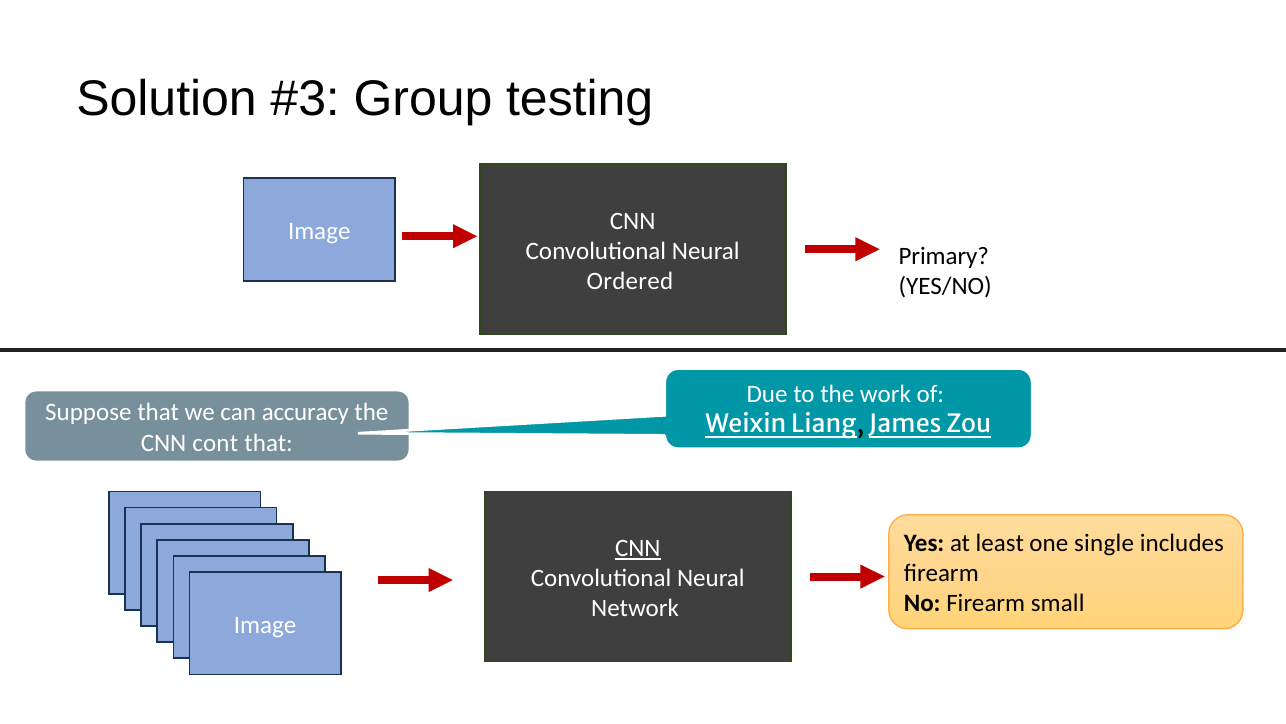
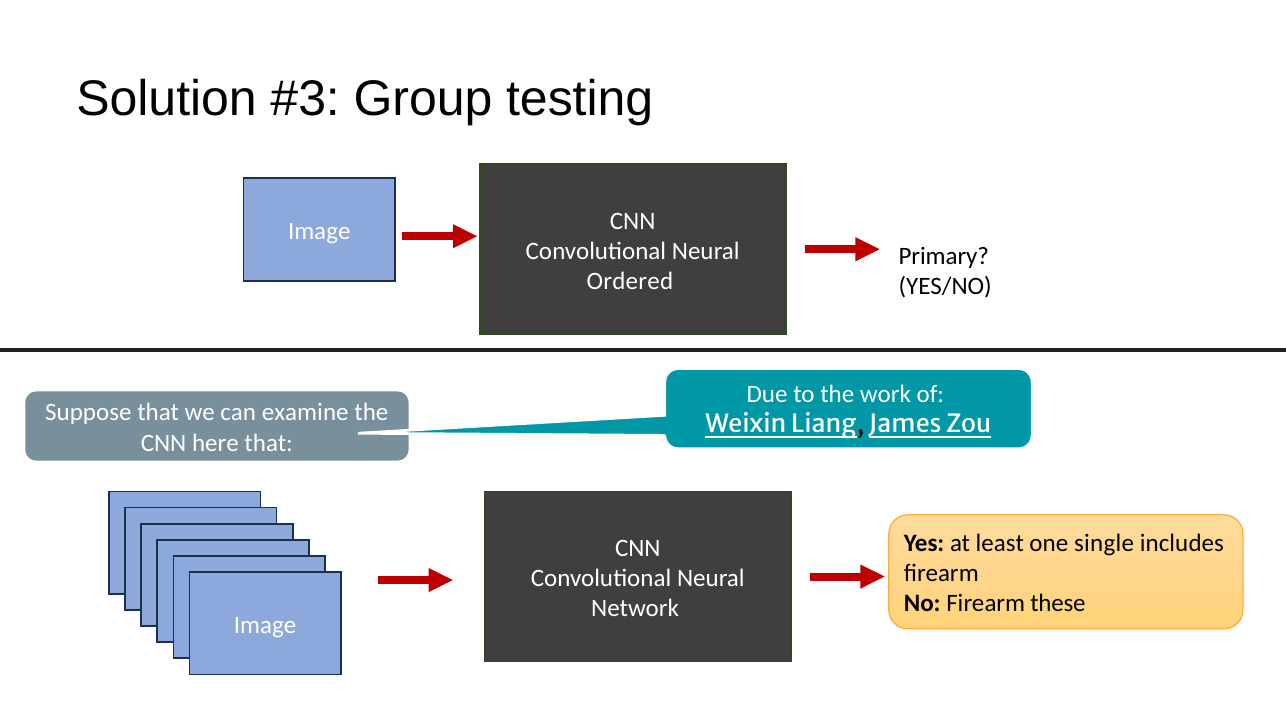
accuracy: accuracy -> examine
cont: cont -> here
CNN at (638, 548) underline: present -> none
small: small -> these
